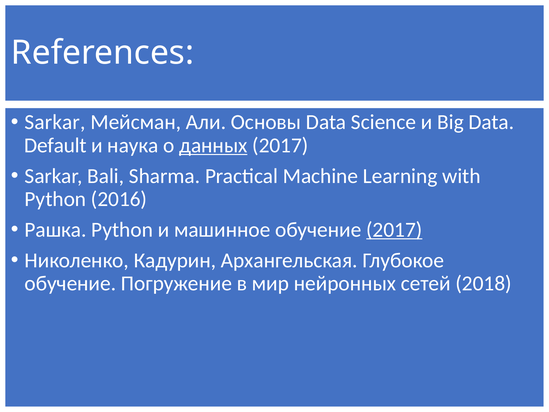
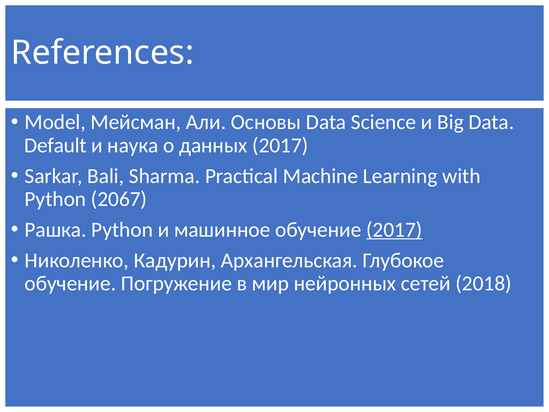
Sarkar at (55, 122): Sarkar -> Model
данных underline: present -> none
2016: 2016 -> 2067
